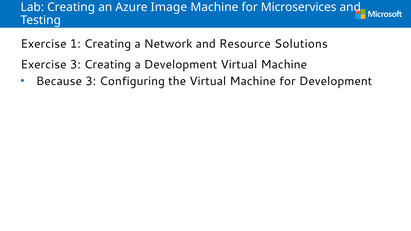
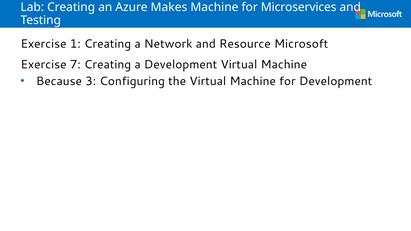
Image: Image -> Makes
Solutions: Solutions -> Microsoft
Exercise 3: 3 -> 7
